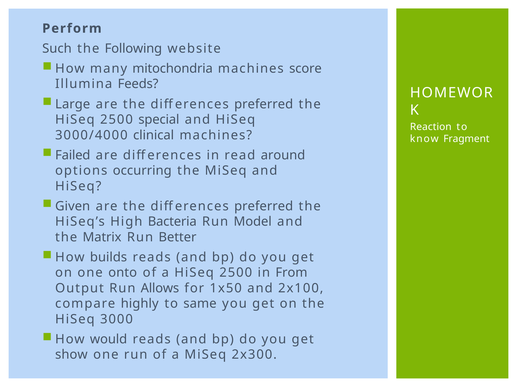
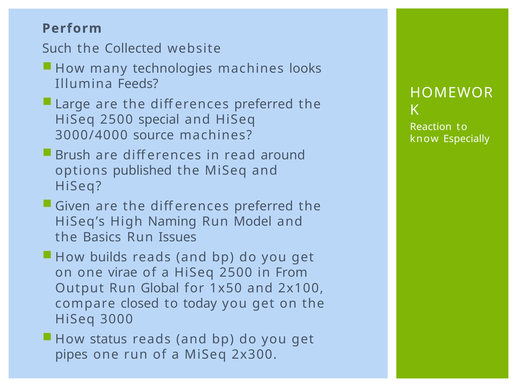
Following: Following -> Collected
mitochondria: mitochondria -> technologies
score: score -> looks
clinical: clinical -> source
Fragment: Fragment -> Especially
Failed: Failed -> Brush
occurring: occurring -> published
Bacteria: Bacteria -> Naming
Matrix: Matrix -> Basics
Better: Better -> Issues
onto: onto -> virae
Allows: Allows -> Global
highly: highly -> closed
same: same -> today
would: would -> status
show: show -> pipes
